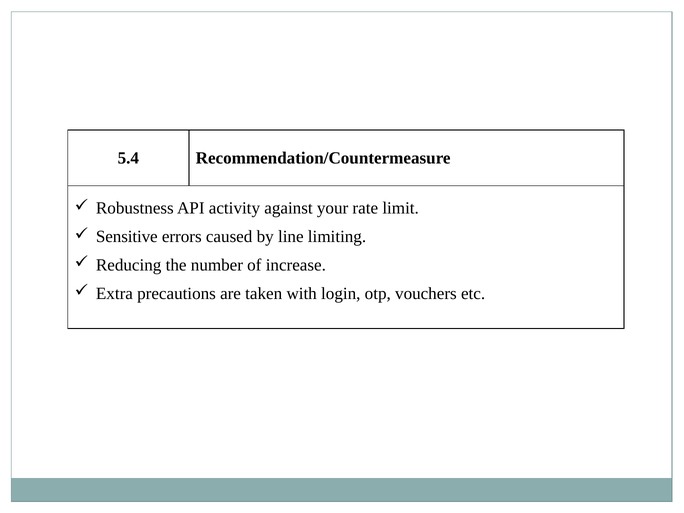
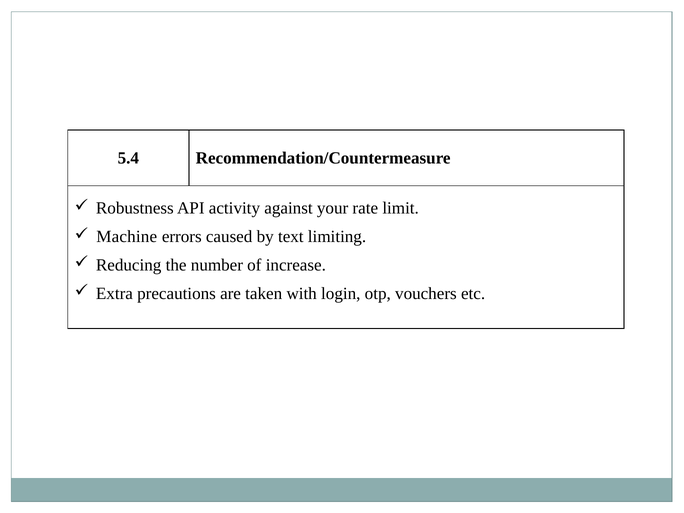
Sensitive: Sensitive -> Machine
line: line -> text
